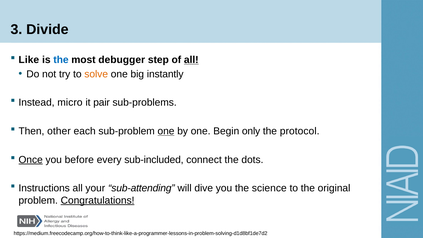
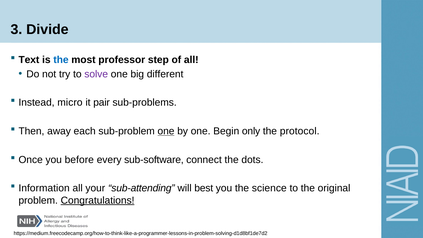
Like: Like -> Text
debugger: debugger -> professor
all at (191, 60) underline: present -> none
solve colour: orange -> purple
instantly: instantly -> different
other: other -> away
Once underline: present -> none
sub-included: sub-included -> sub-software
Instructions: Instructions -> Information
dive: dive -> best
